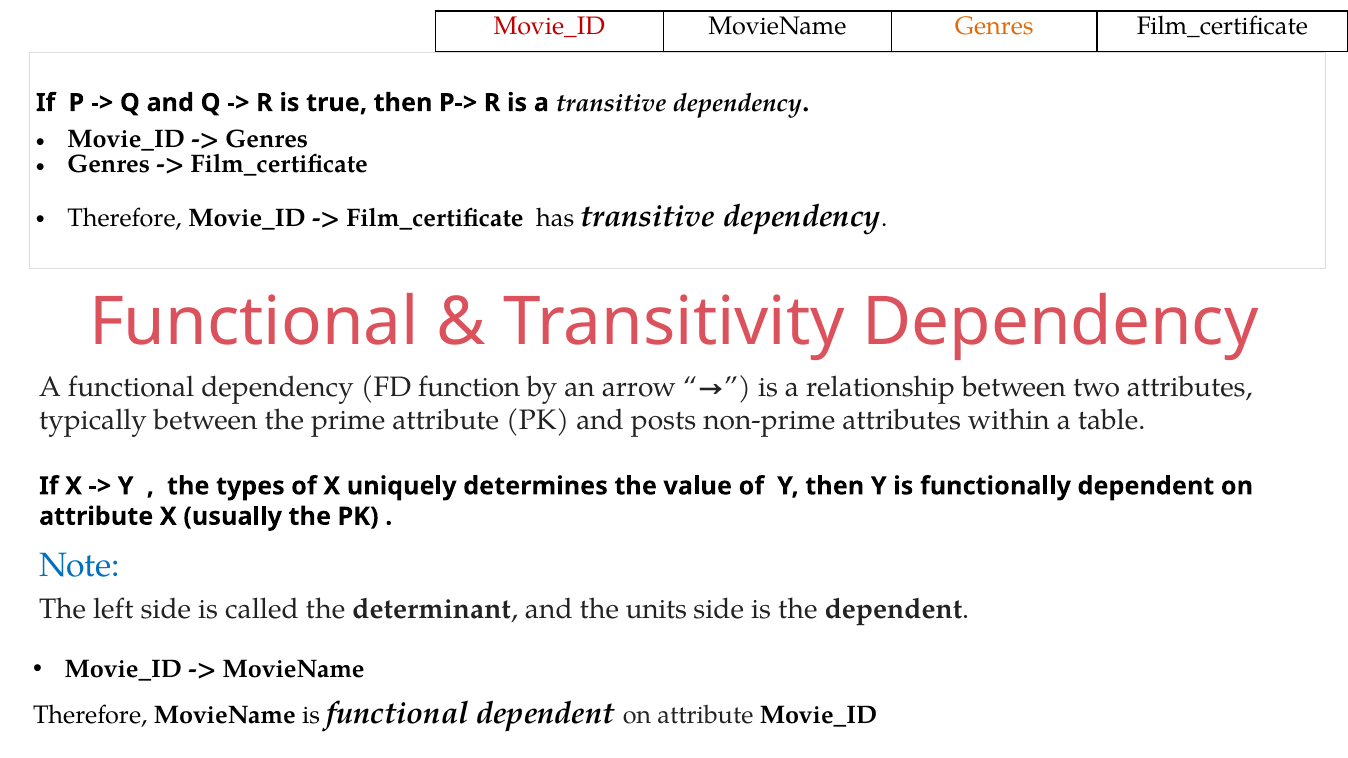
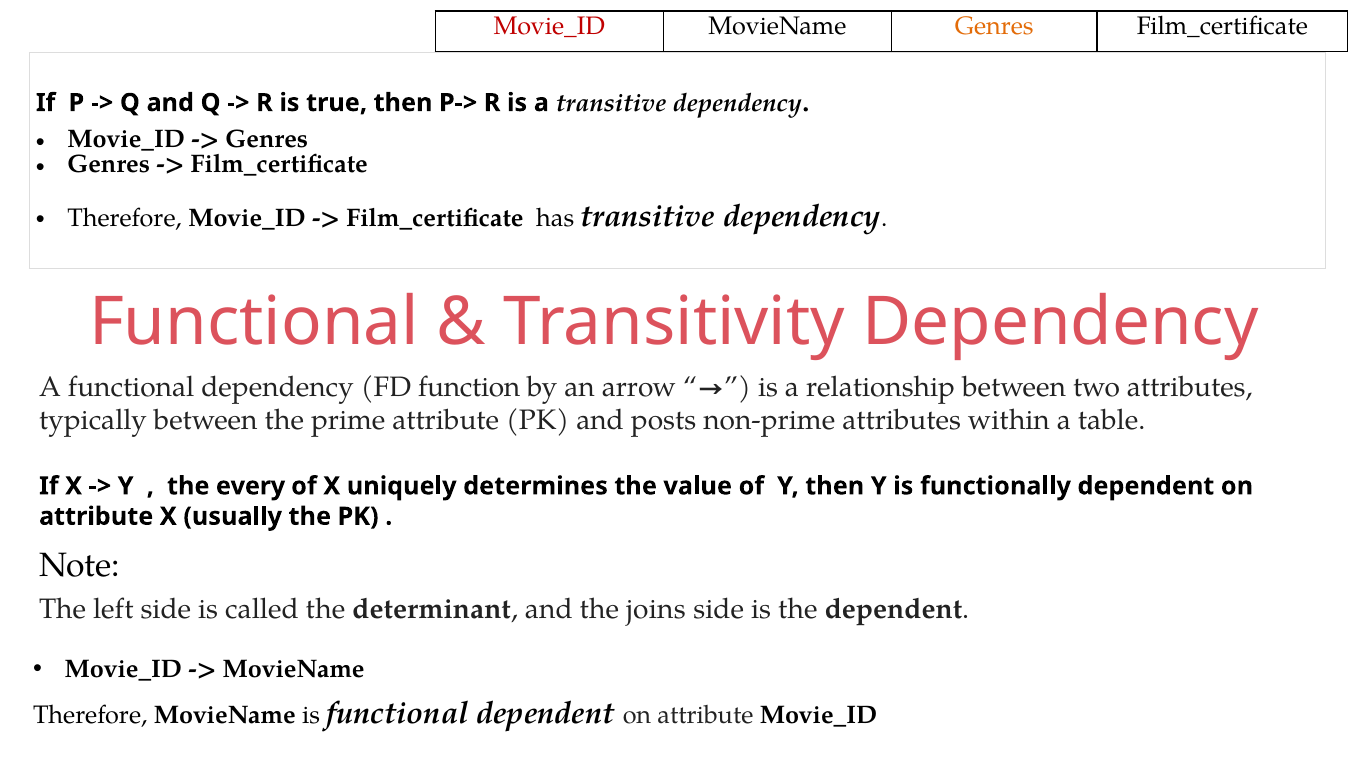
types: types -> every
Note colour: blue -> black
units: units -> joins
